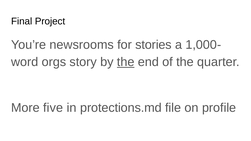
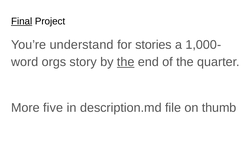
Final underline: none -> present
newsrooms: newsrooms -> understand
protections.md: protections.md -> description.md
profile: profile -> thumb
